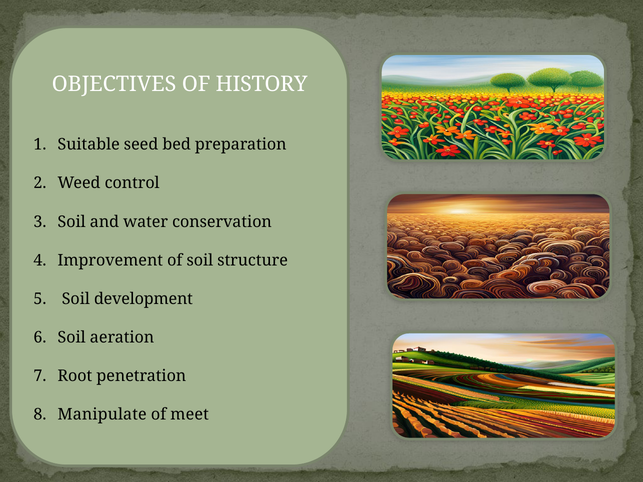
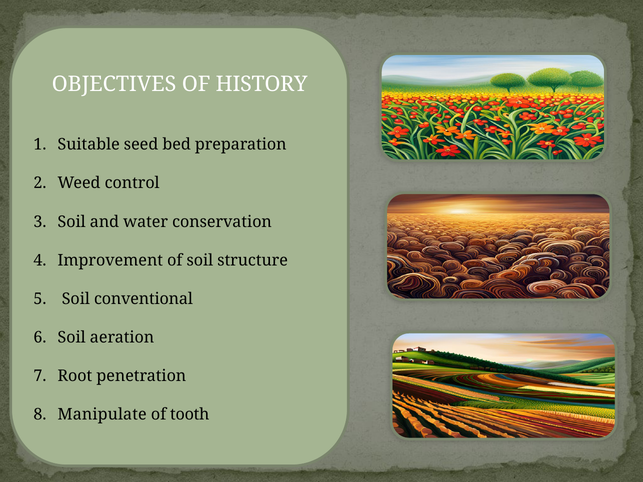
development: development -> conventional
meet: meet -> tooth
